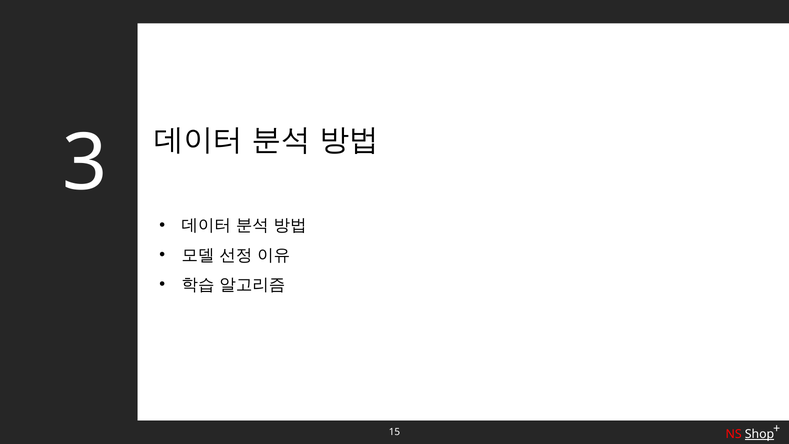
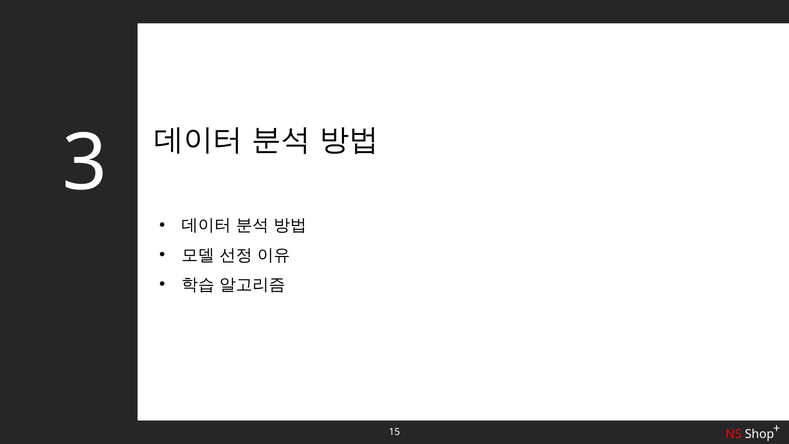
Shop underline: present -> none
